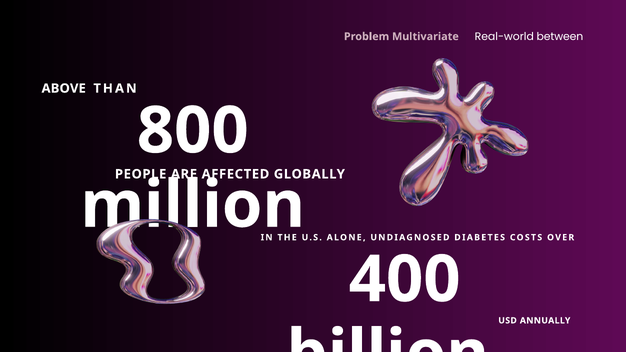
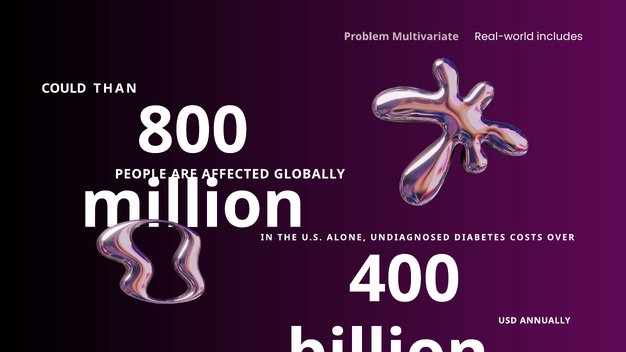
between: between -> includes
ABOVE: ABOVE -> COULD
